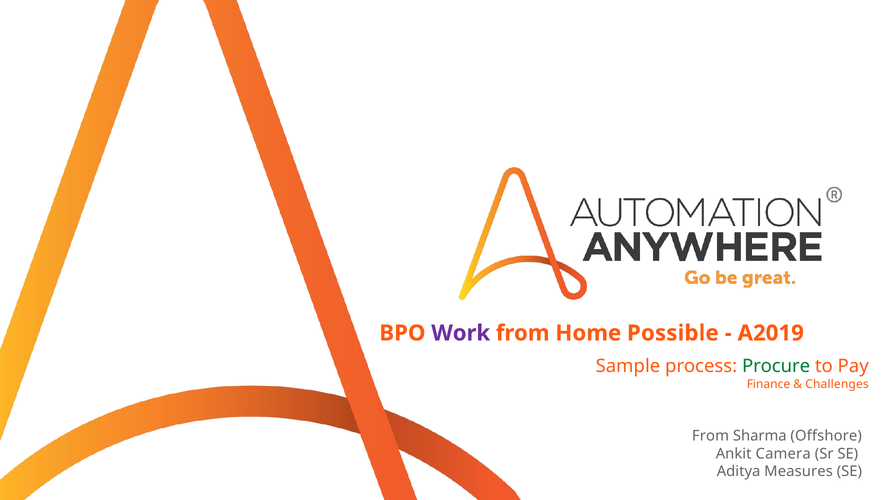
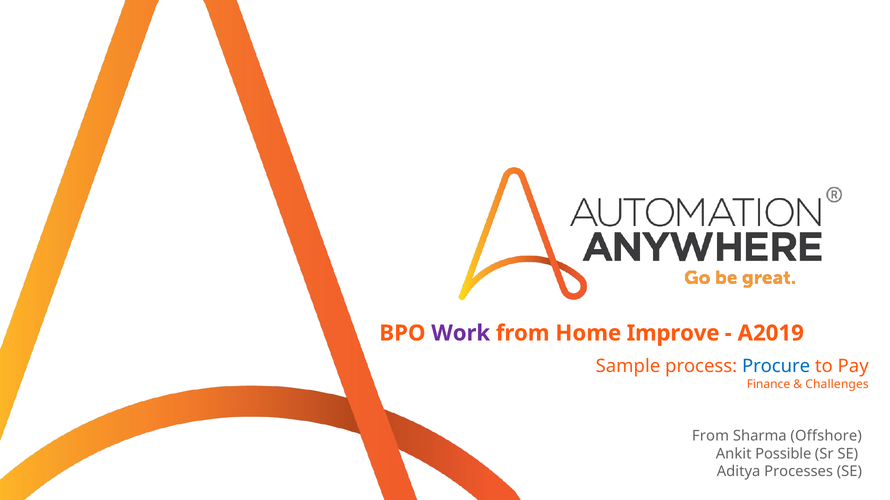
Possible: Possible -> Improve
Procure colour: green -> blue
Camera: Camera -> Possible
Measures: Measures -> Processes
